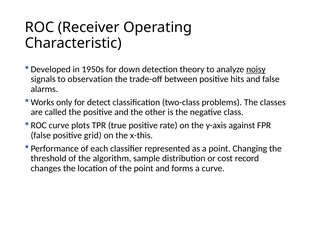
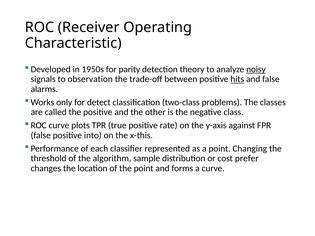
down: down -> parity
hits underline: none -> present
grid: grid -> into
record: record -> prefer
